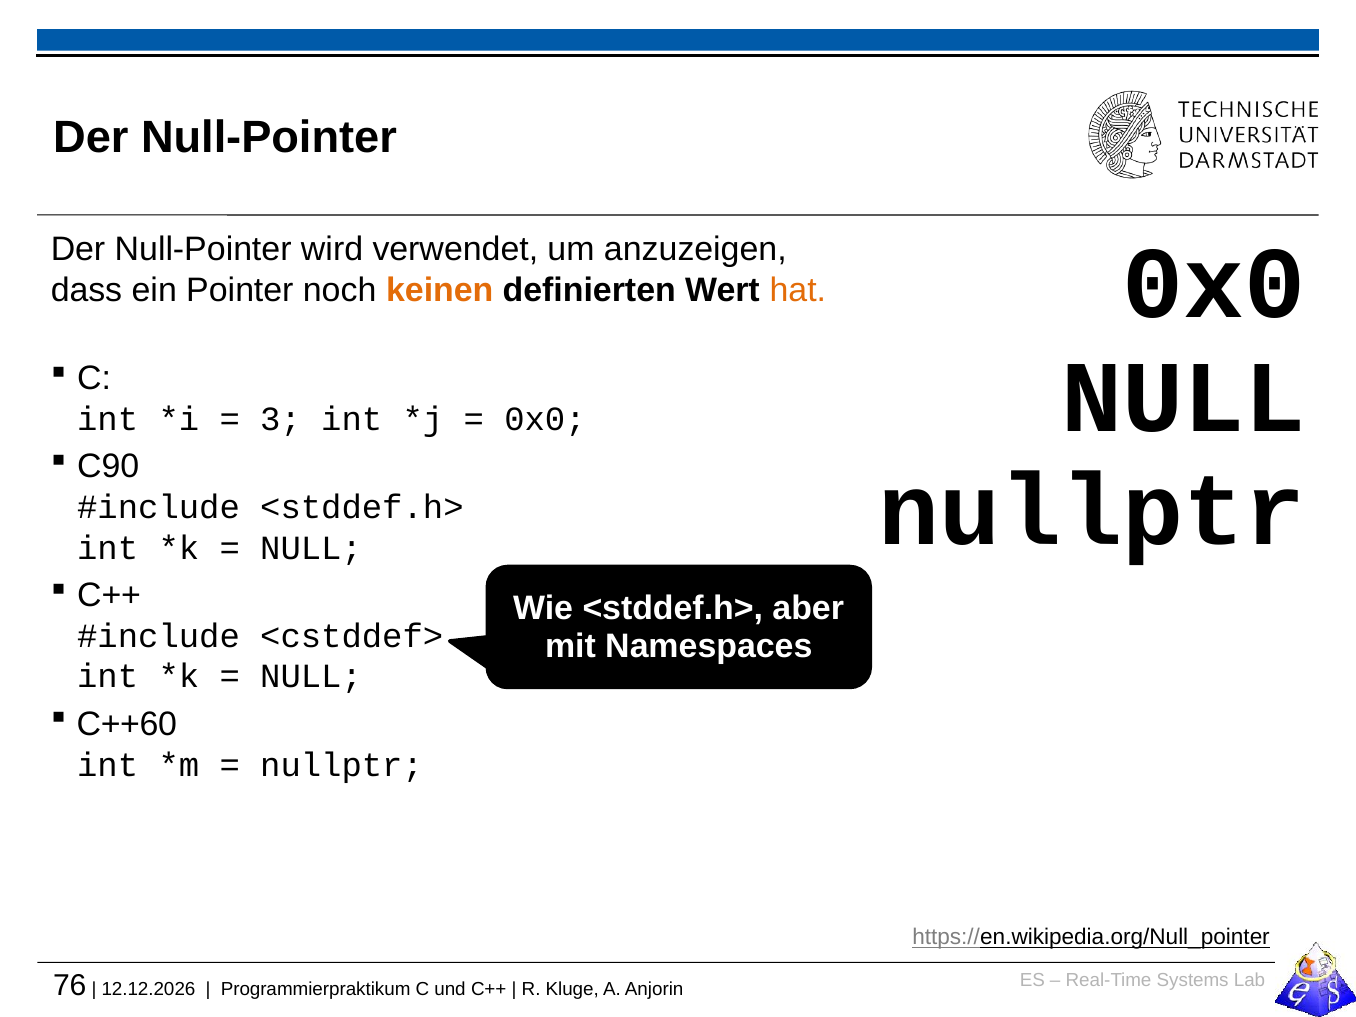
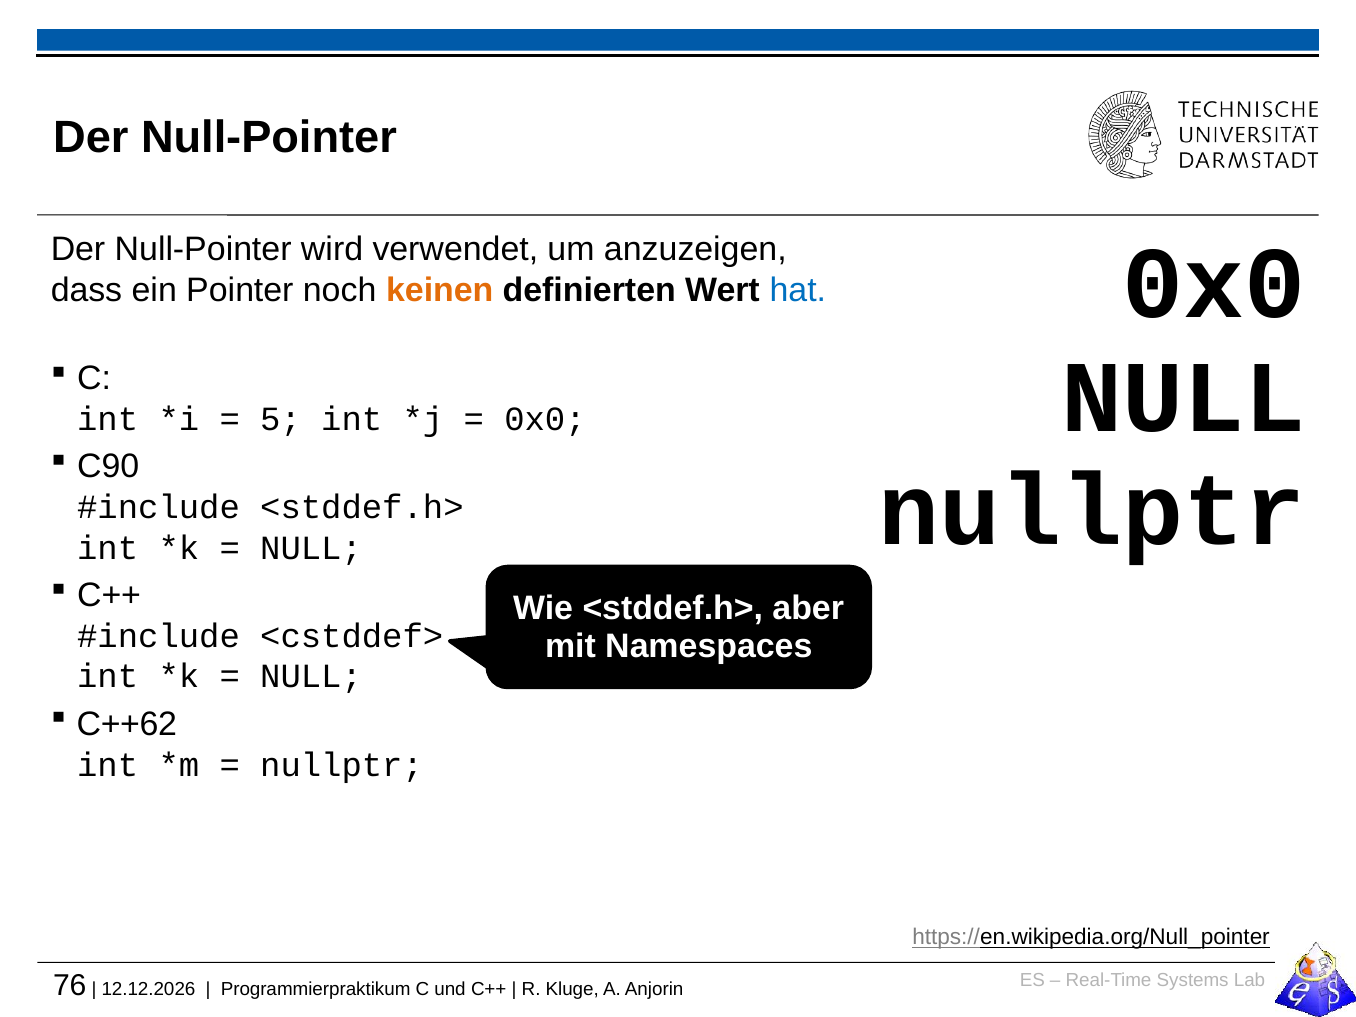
hat colour: orange -> blue
3: 3 -> 5
C++60: C++60 -> C++62
